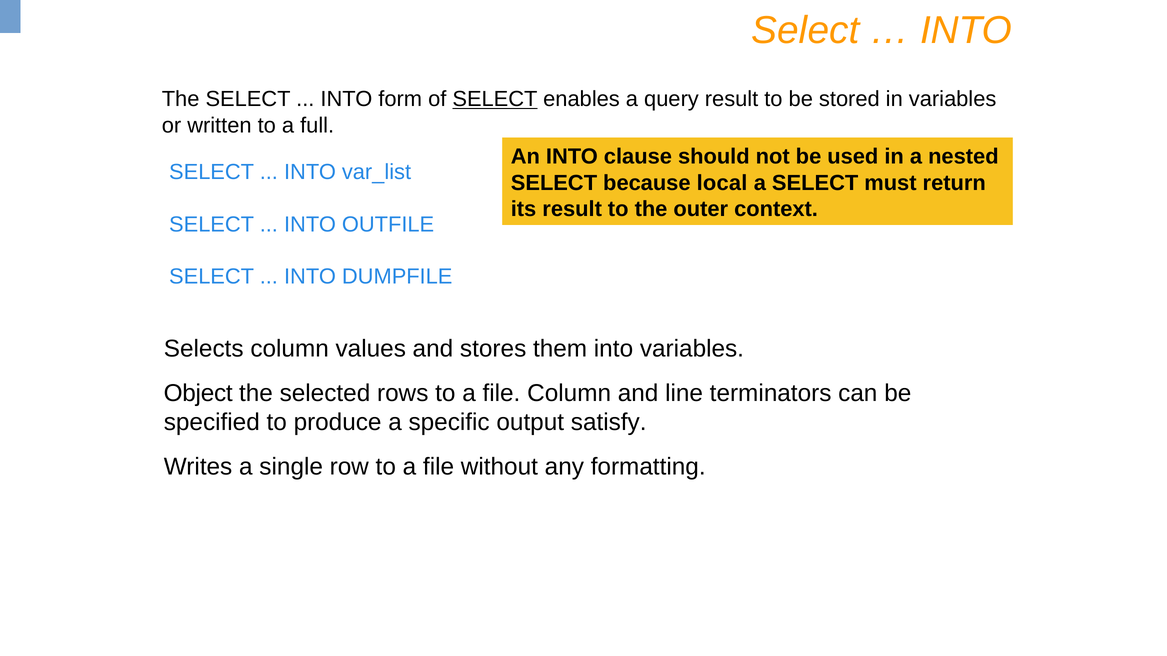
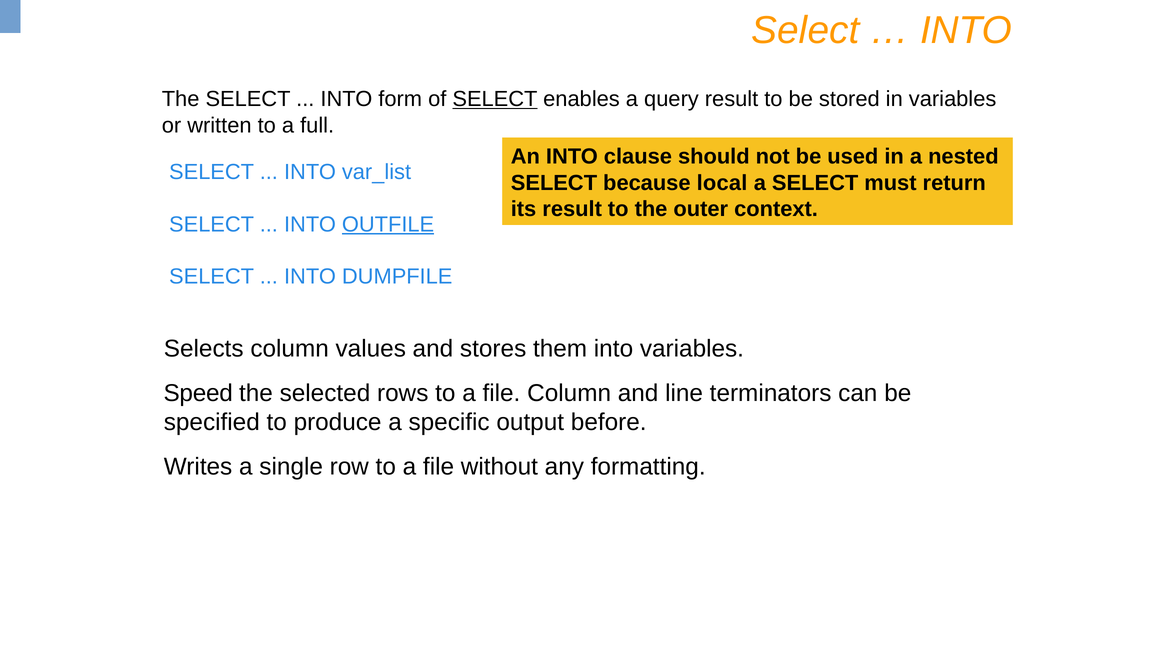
OUTFILE underline: none -> present
Object: Object -> Speed
satisfy: satisfy -> before
